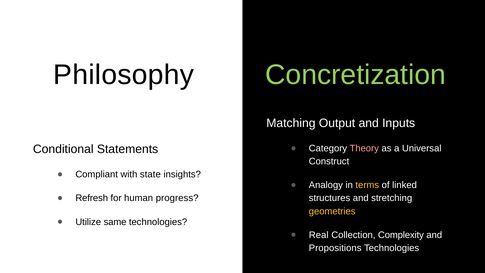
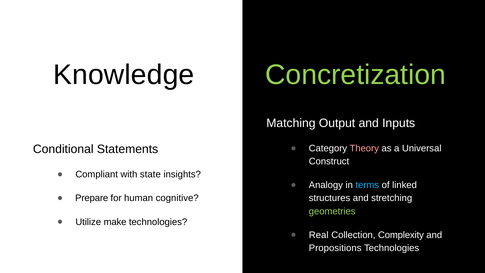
Philosophy: Philosophy -> Knowledge
terms colour: yellow -> light blue
Refresh: Refresh -> Prepare
progress: progress -> cognitive
geometries colour: yellow -> light green
same: same -> make
